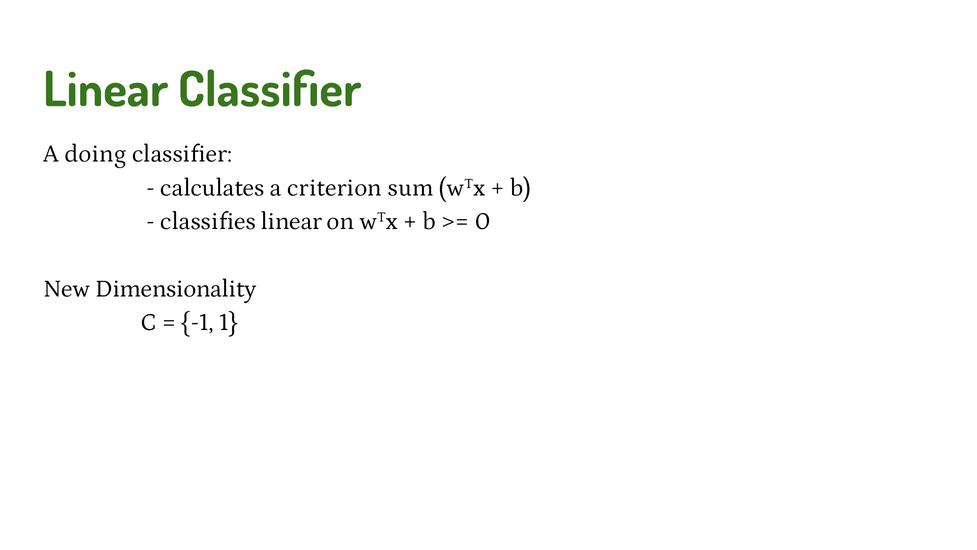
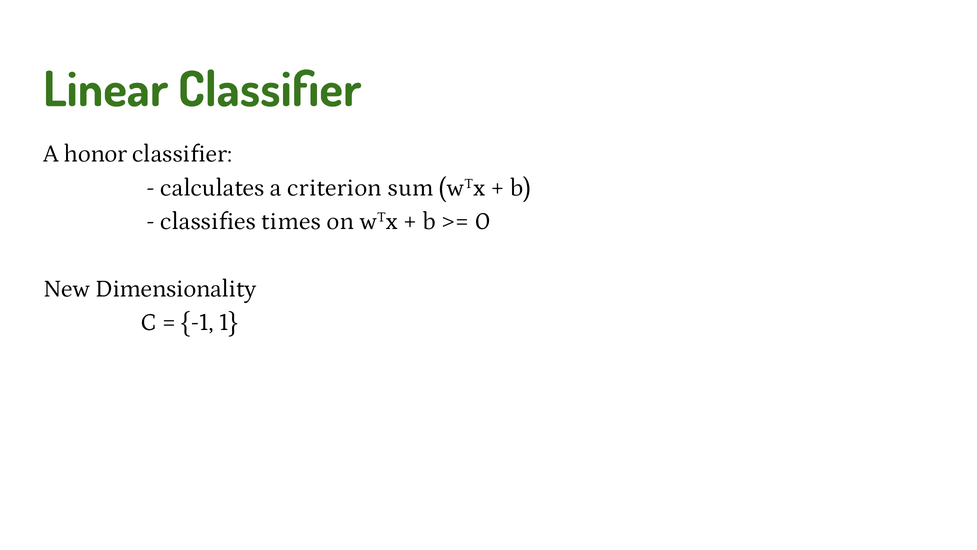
doing: doing -> honor
classifies linear: linear -> times
